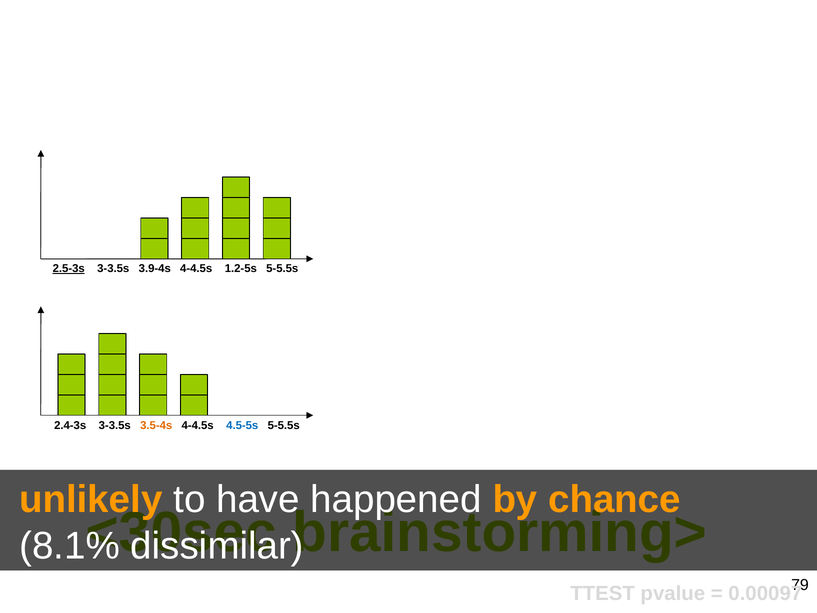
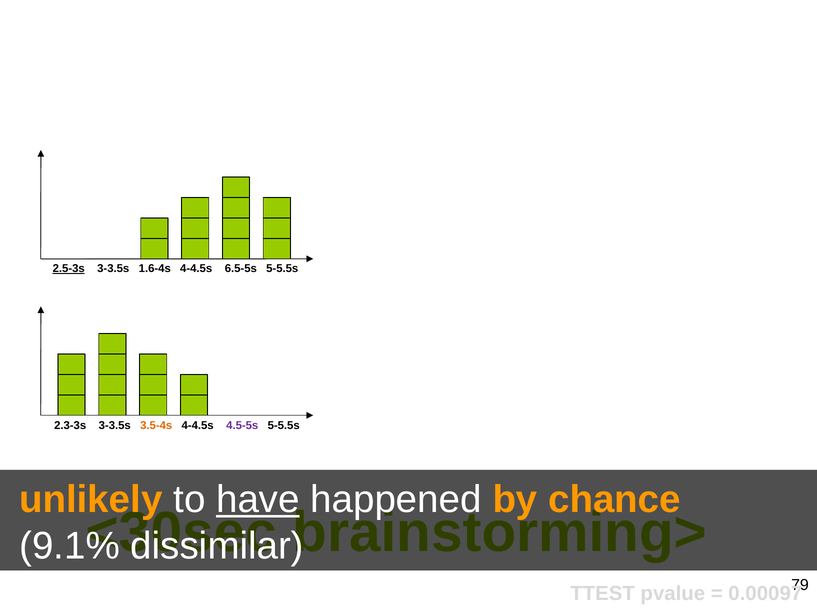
3.9-4s: 3.9-4s -> 1.6-4s
1.2-5s: 1.2-5s -> 6.5-5s
2.4-3s: 2.4-3s -> 2.3-3s
4.5-5s colour: blue -> purple
have underline: none -> present
8.1%: 8.1% -> 9.1%
